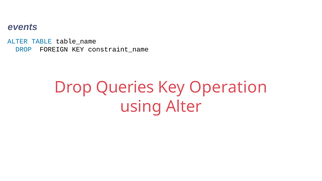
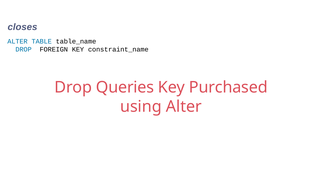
events: events -> closes
Operation: Operation -> Purchased
